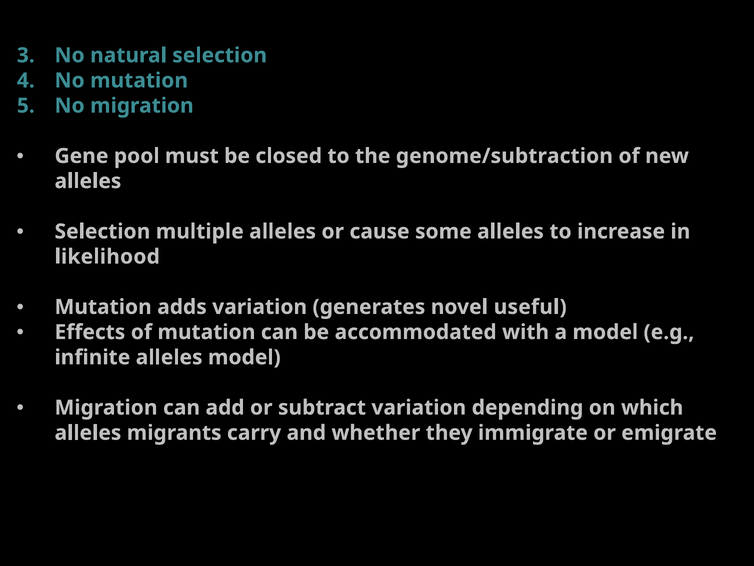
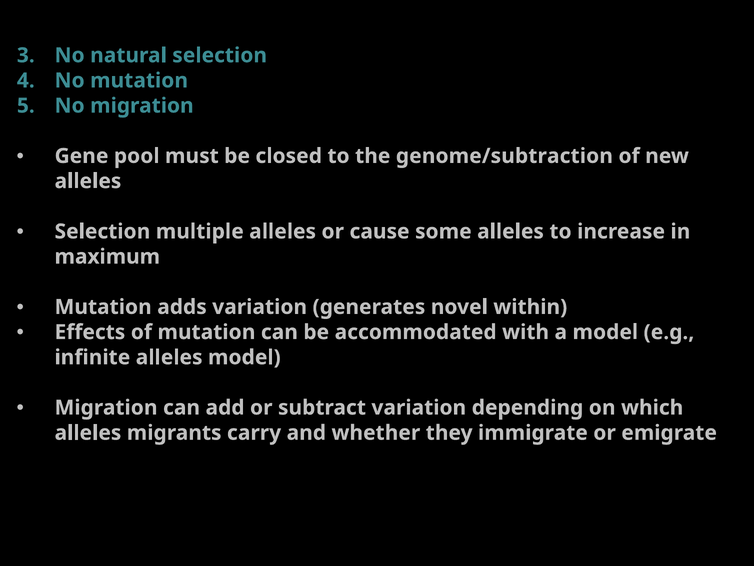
likelihood: likelihood -> maximum
useful: useful -> within
